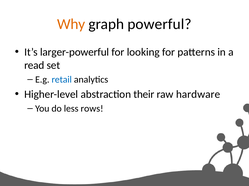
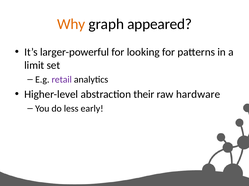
powerful: powerful -> appeared
read: read -> limit
retail colour: blue -> purple
rows: rows -> early
